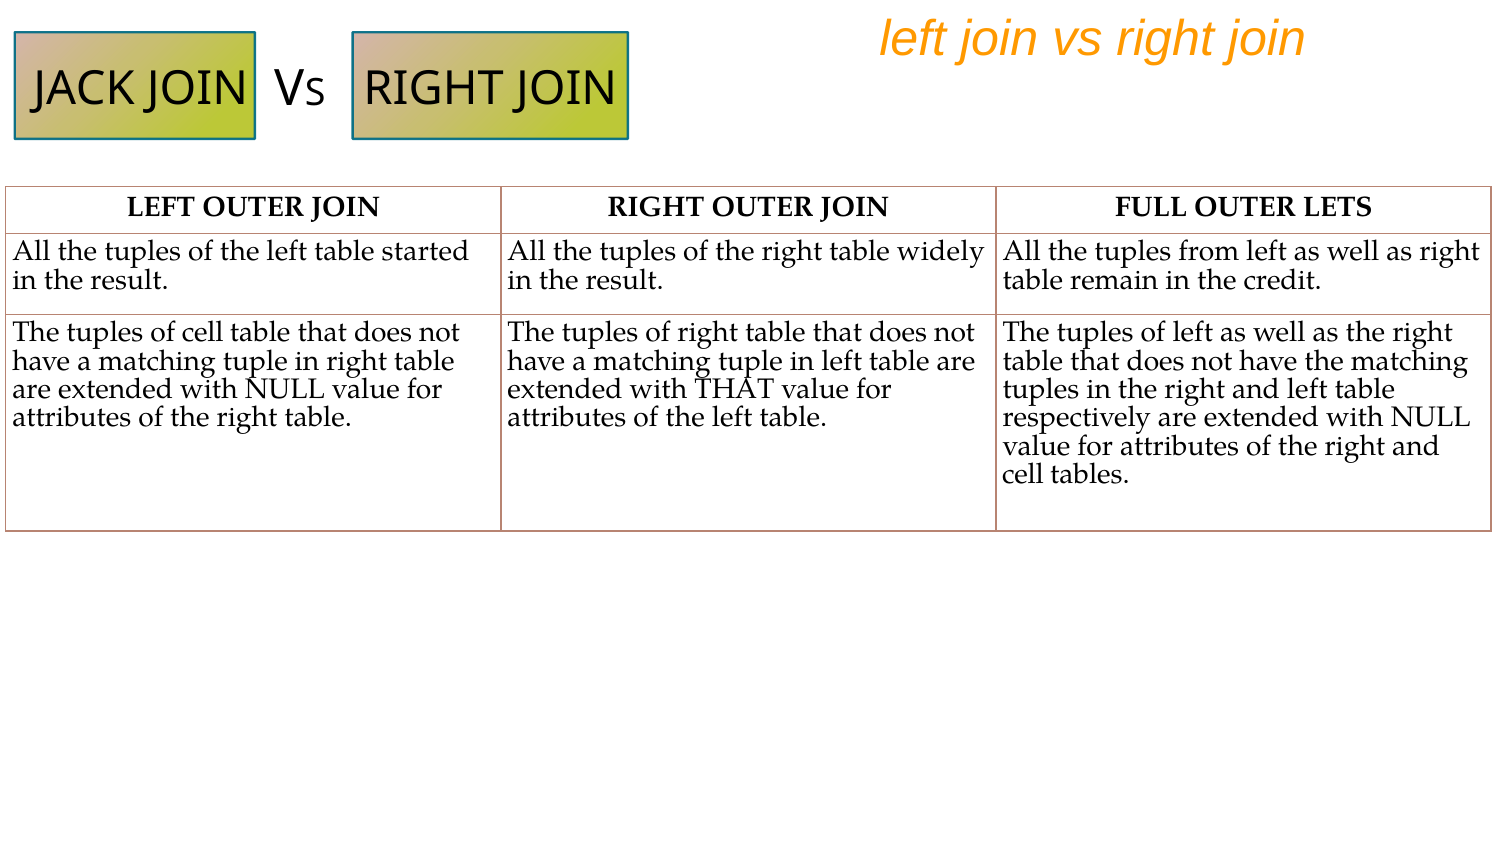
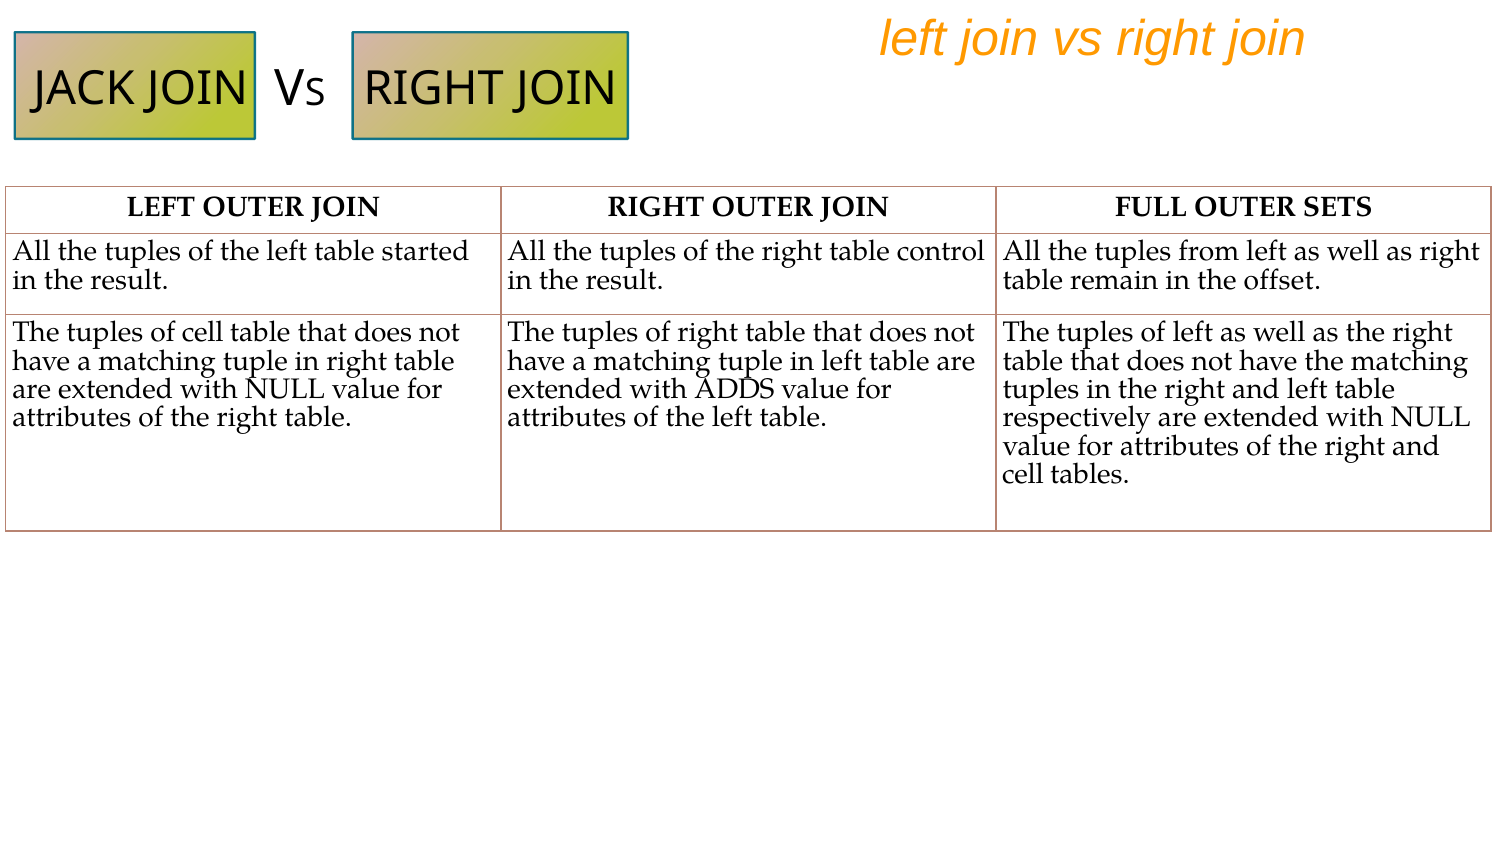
LETS: LETS -> SETS
widely: widely -> control
credit: credit -> offset
with THAT: THAT -> ADDS
